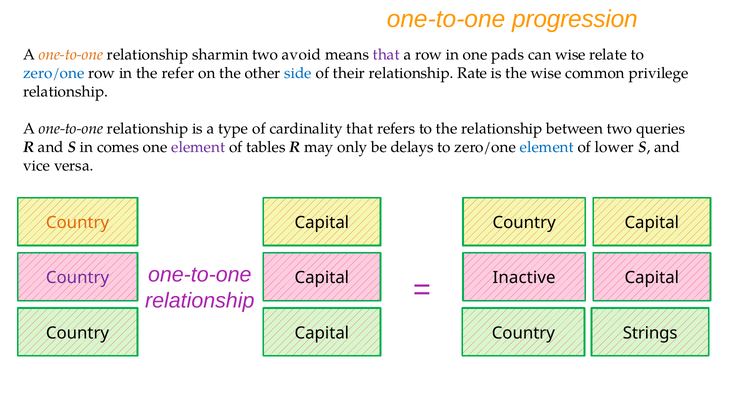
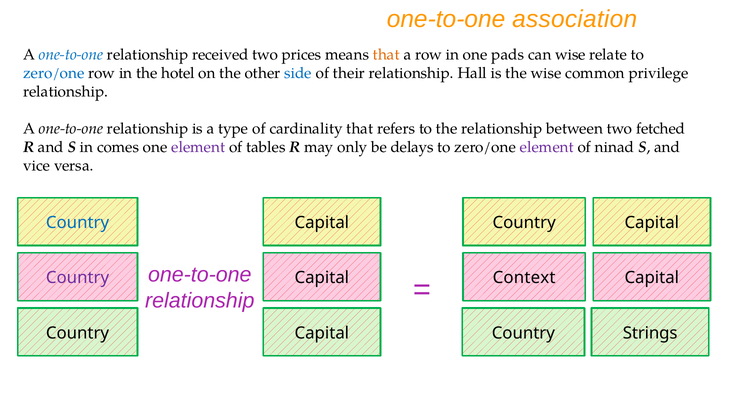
progression: progression -> association
one-to-one at (71, 55) colour: orange -> blue
sharmin: sharmin -> received
avoid: avoid -> prices
that at (386, 55) colour: purple -> orange
refer: refer -> hotel
Rate: Rate -> Hall
queries: queries -> fetched
element at (547, 147) colour: blue -> purple
lower: lower -> ninad
Country at (78, 223) colour: orange -> blue
Inactive: Inactive -> Context
